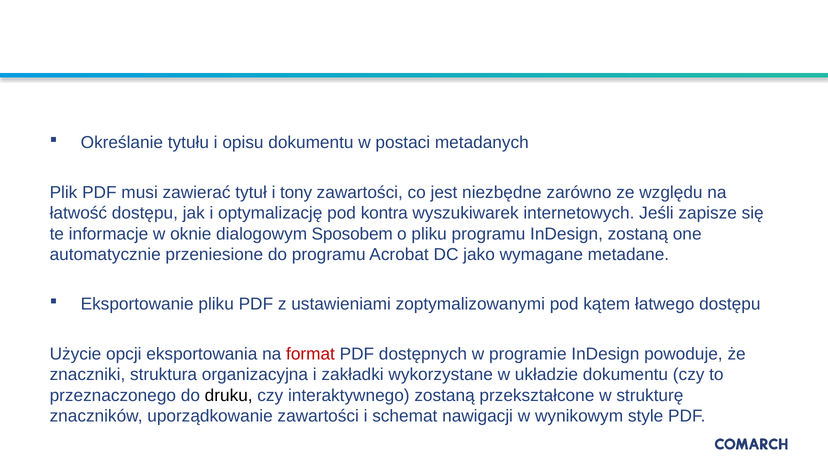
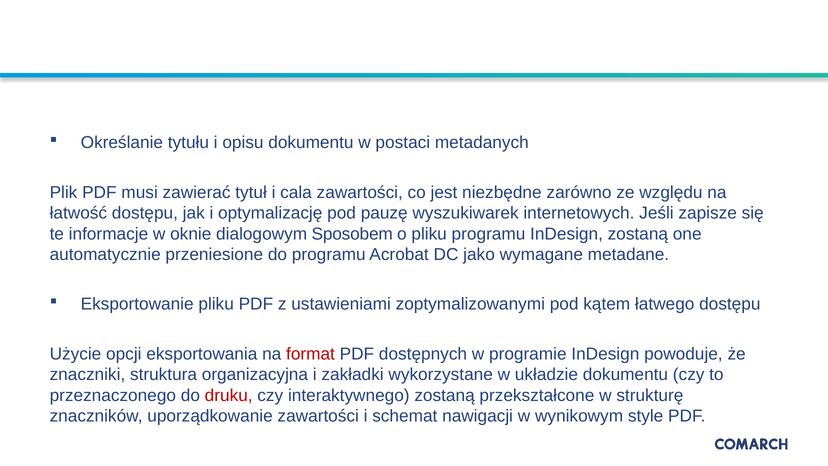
tony: tony -> cala
kontra: kontra -> pauzę
druku colour: black -> red
